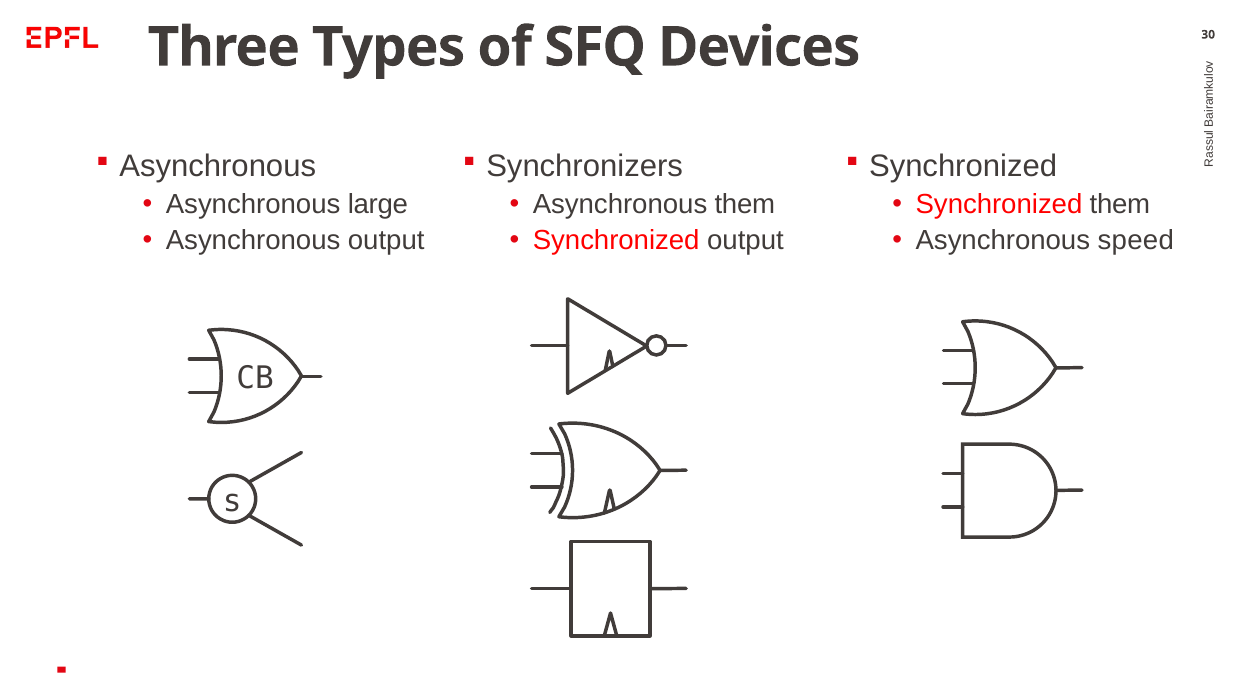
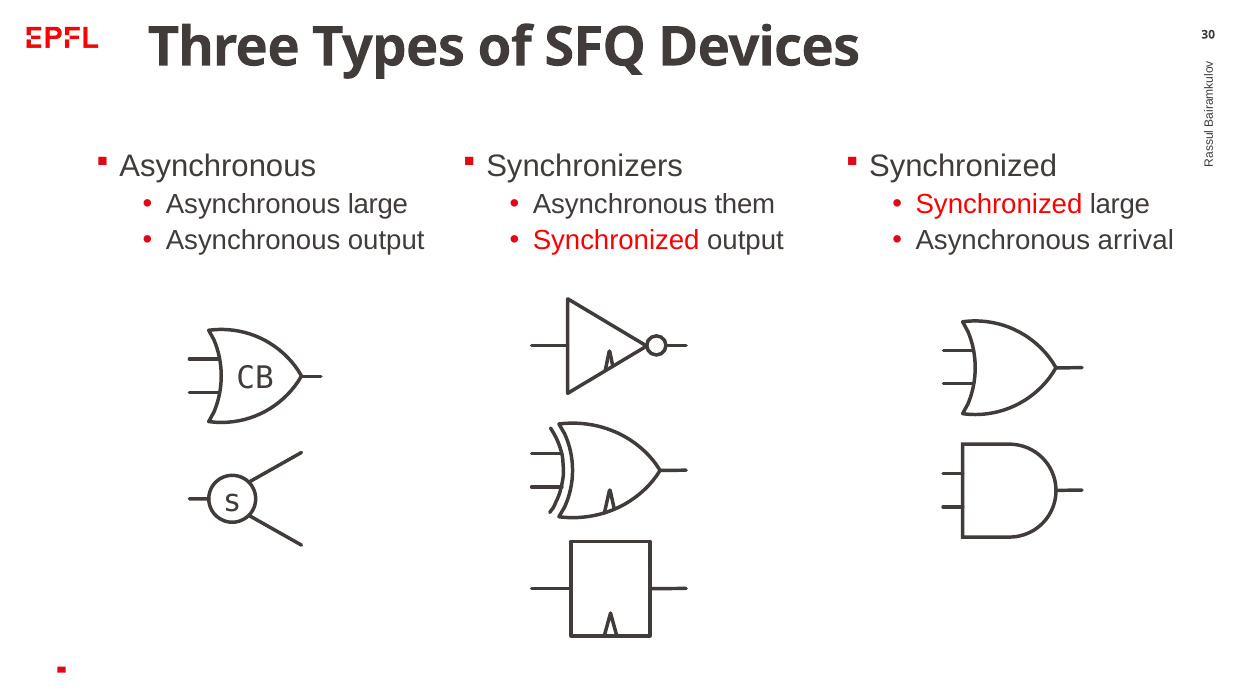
Synchronized them: them -> large
speed: speed -> arrival
